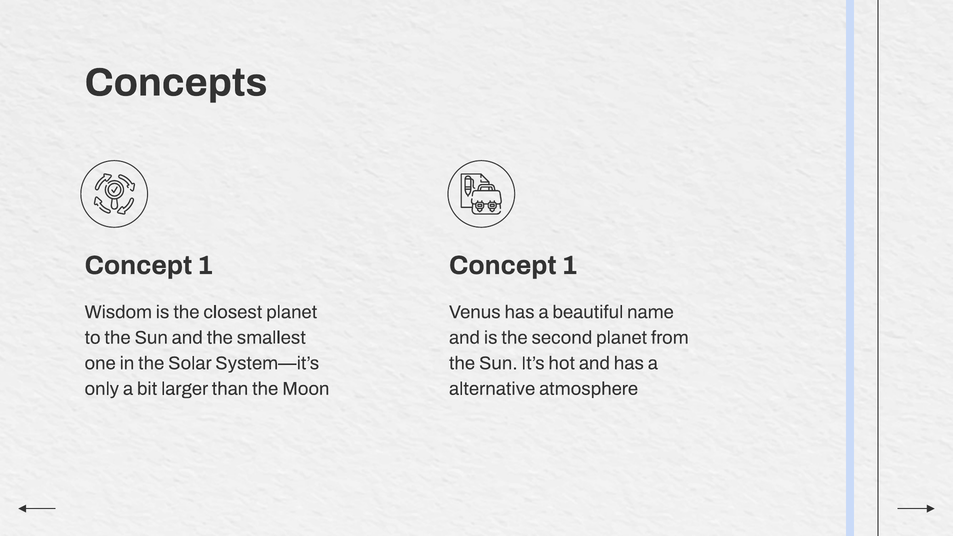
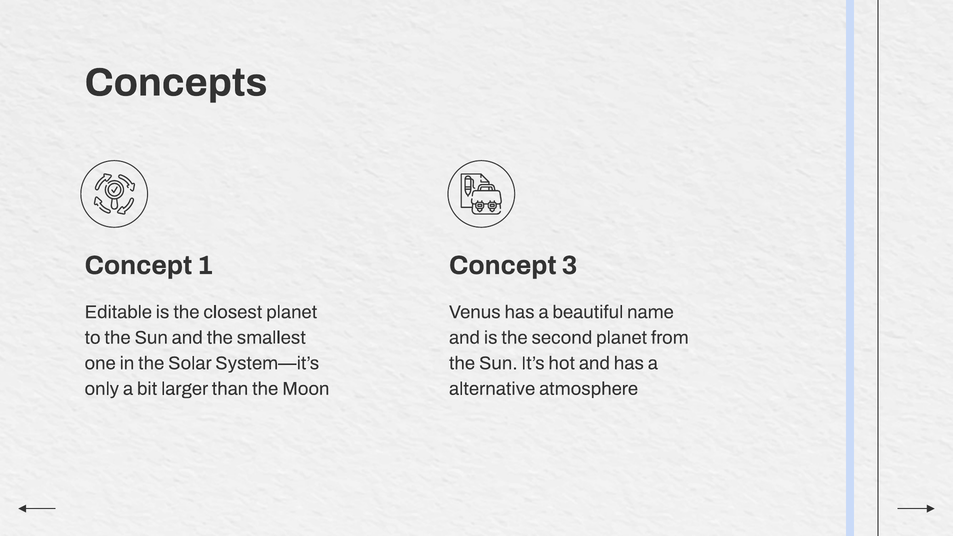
1 at (569, 265): 1 -> 3
Wisdom: Wisdom -> Editable
